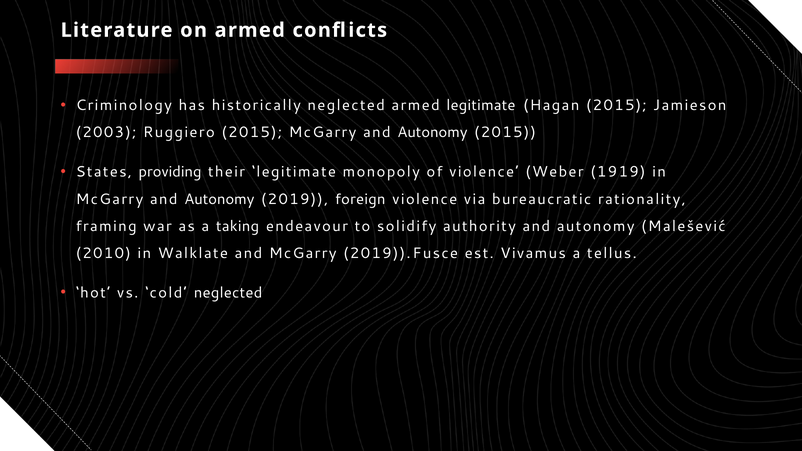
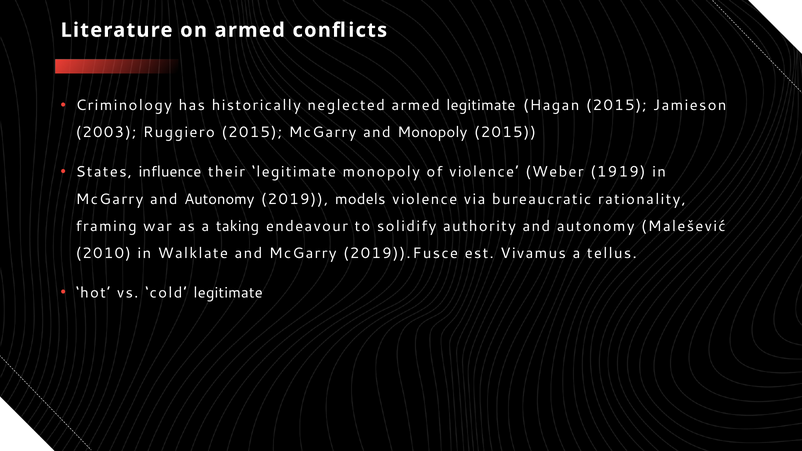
2015 McGarry and Autonomy: Autonomy -> Monopoly
providing: providing -> influence
foreign: foreign -> models
cold neglected: neglected -> legitimate
